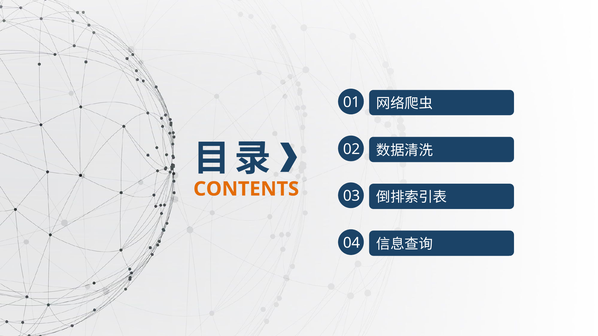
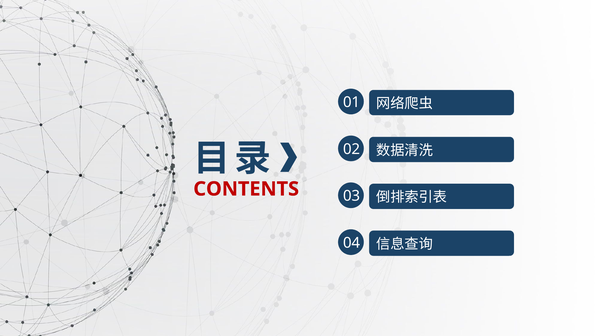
CONTENTS colour: orange -> red
